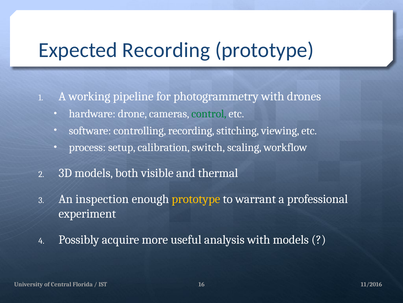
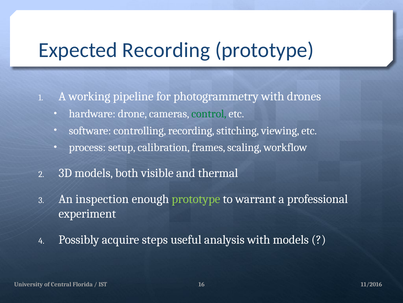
switch: switch -> frames
prototype at (196, 199) colour: yellow -> light green
more: more -> steps
